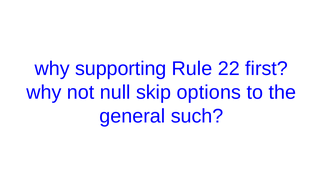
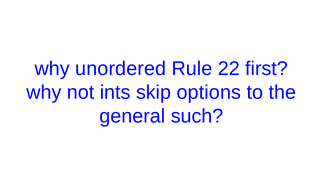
supporting: supporting -> unordered
null: null -> ints
